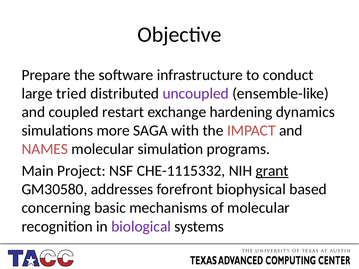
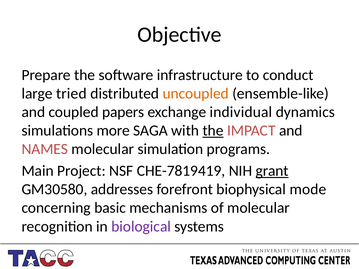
uncoupled colour: purple -> orange
restart: restart -> papers
hardening: hardening -> individual
the at (213, 131) underline: none -> present
CHE-1115332: CHE-1115332 -> CHE-7819419
based: based -> mode
